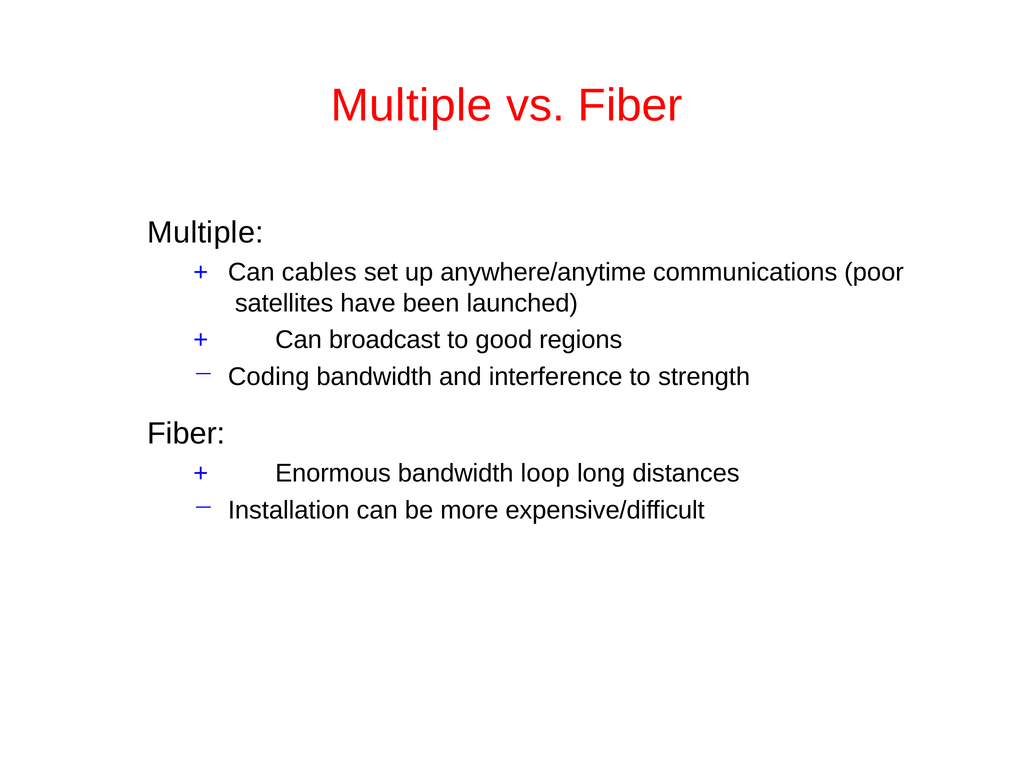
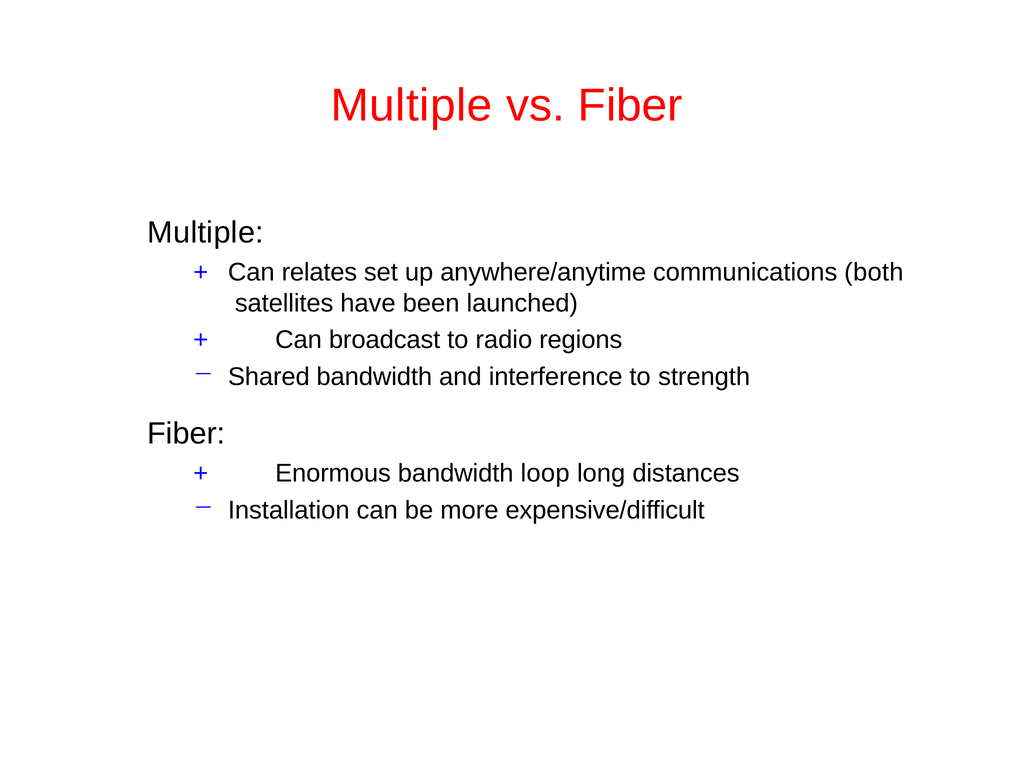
cables: cables -> relates
poor: poor -> both
good: good -> radio
Coding: Coding -> Shared
